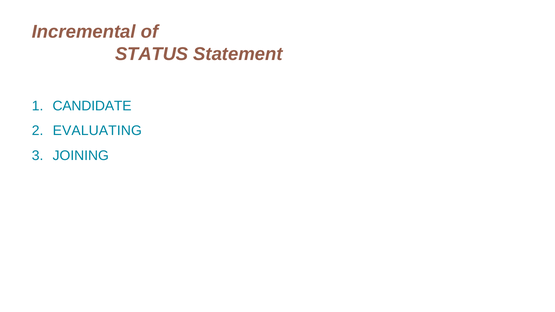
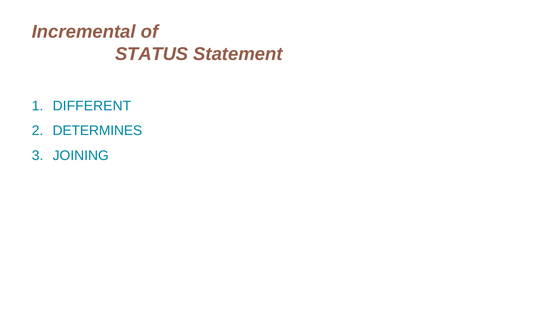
CANDIDATE: CANDIDATE -> DIFFERENT
EVALUATING: EVALUATING -> DETERMINES
